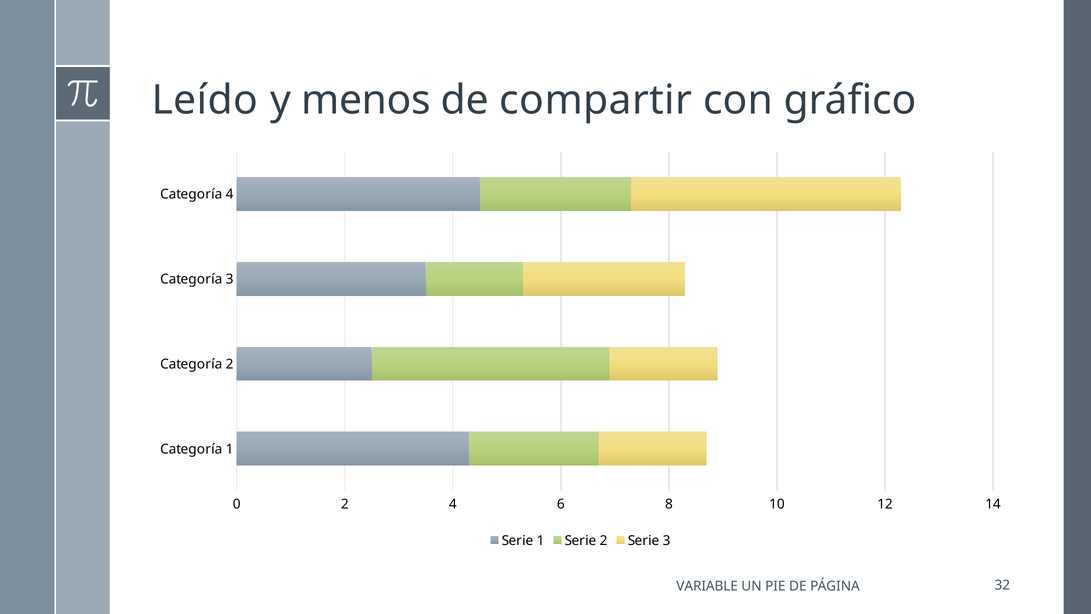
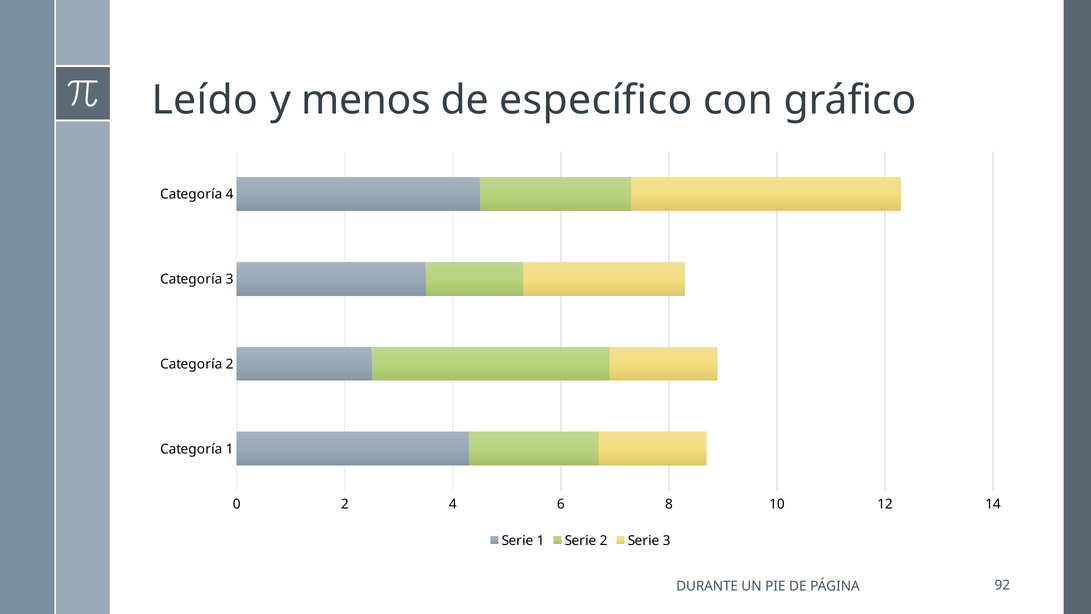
compartir: compartir -> específico
VARIABLE: VARIABLE -> DURANTE
32: 32 -> 92
